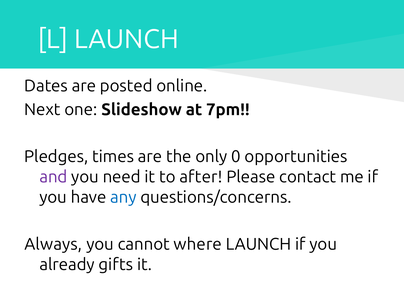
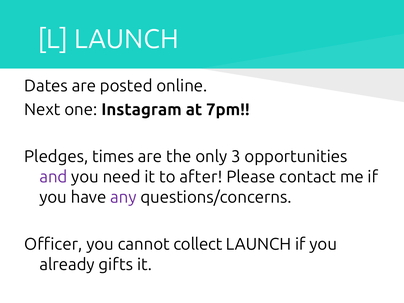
Slideshow: Slideshow -> Instagram
0: 0 -> 3
any colour: blue -> purple
Always: Always -> Officer
where: where -> collect
